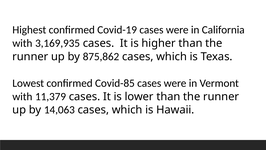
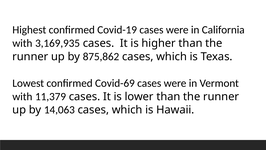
Covid-85: Covid-85 -> Covid-69
